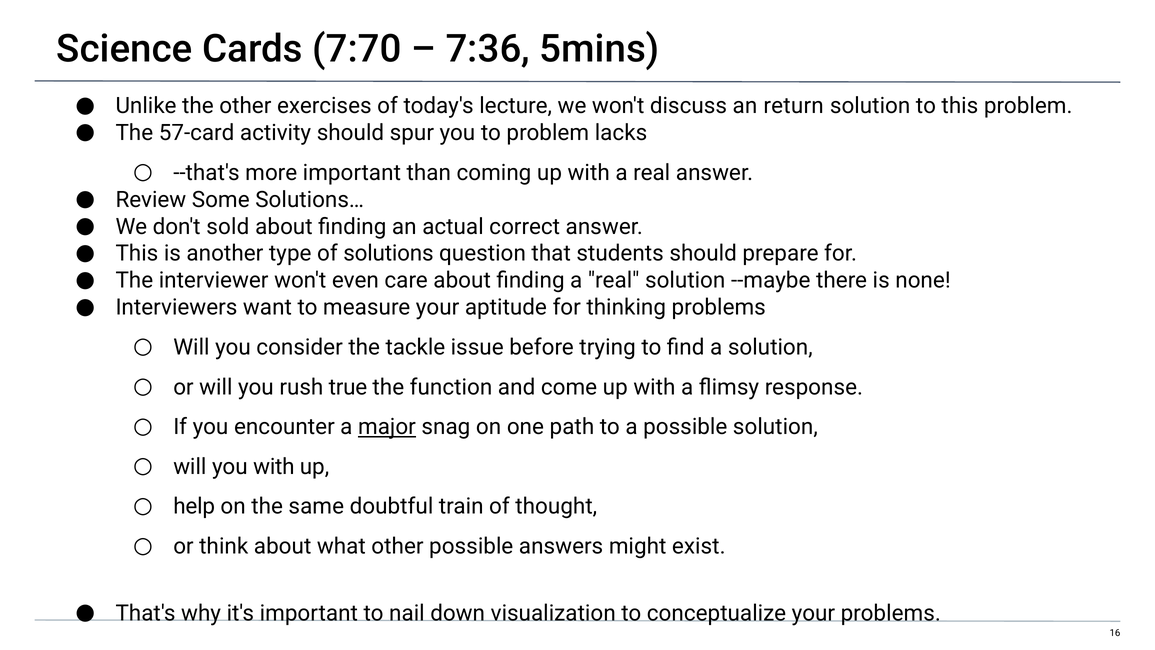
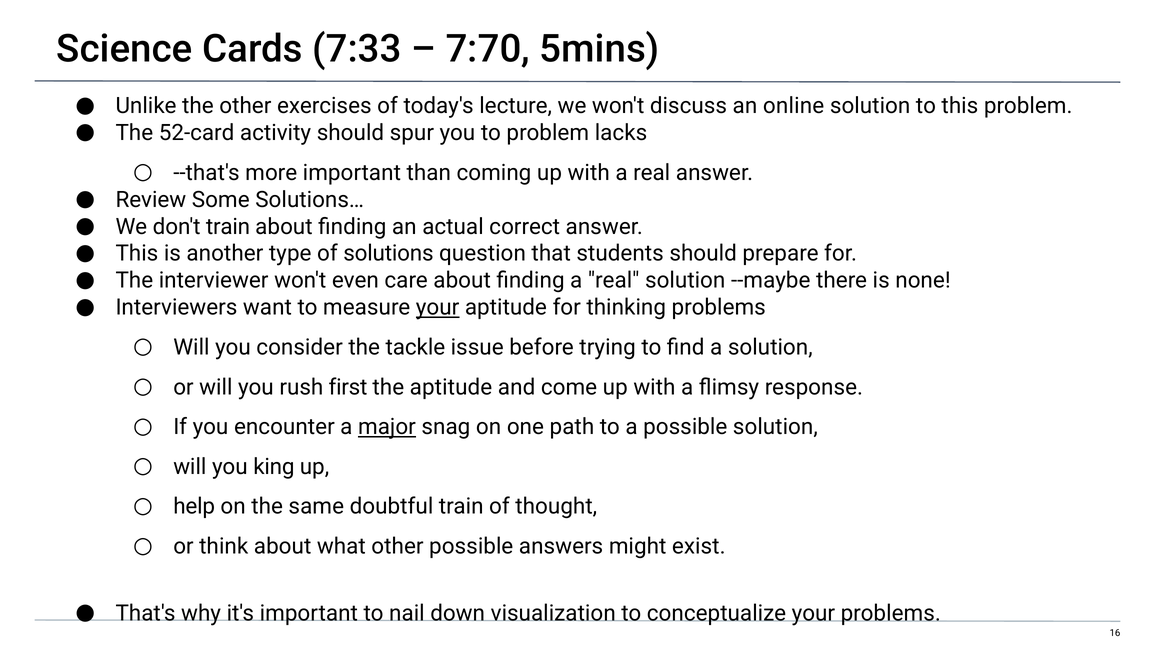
7:70: 7:70 -> 7:33
7:36: 7:36 -> 7:70
return: return -> online
57-card: 57-card -> 52-card
don't sold: sold -> train
your at (438, 307) underline: none -> present
true: true -> first
the function: function -> aptitude
you with: with -> king
